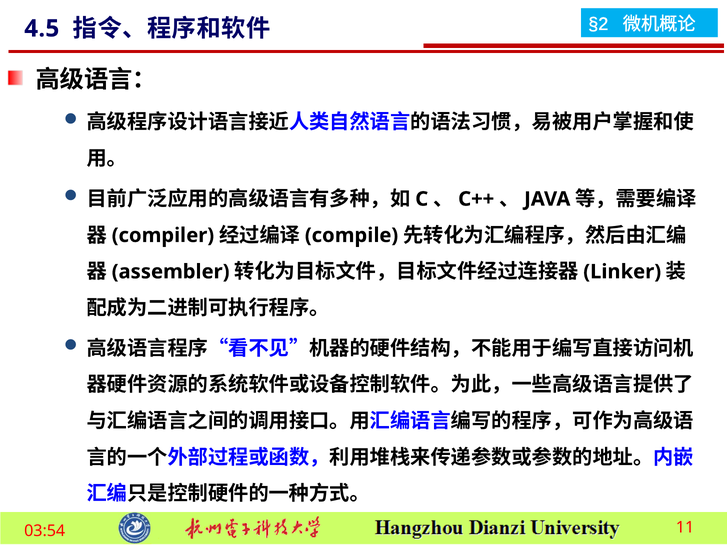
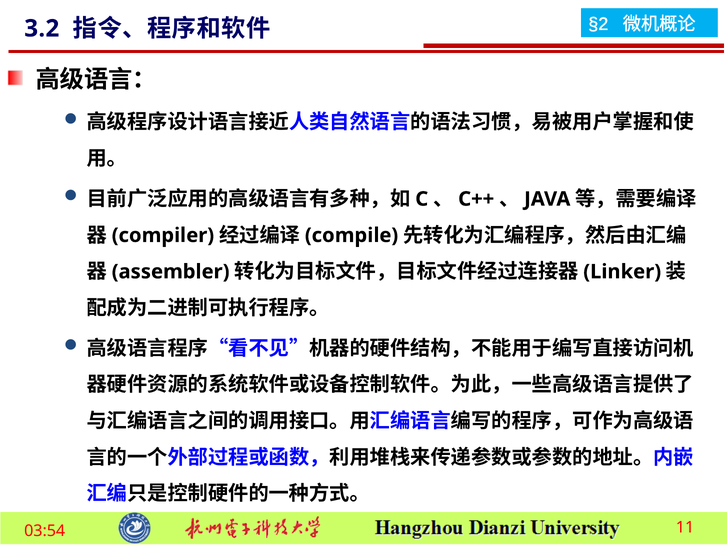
4.5: 4.5 -> 3.2
